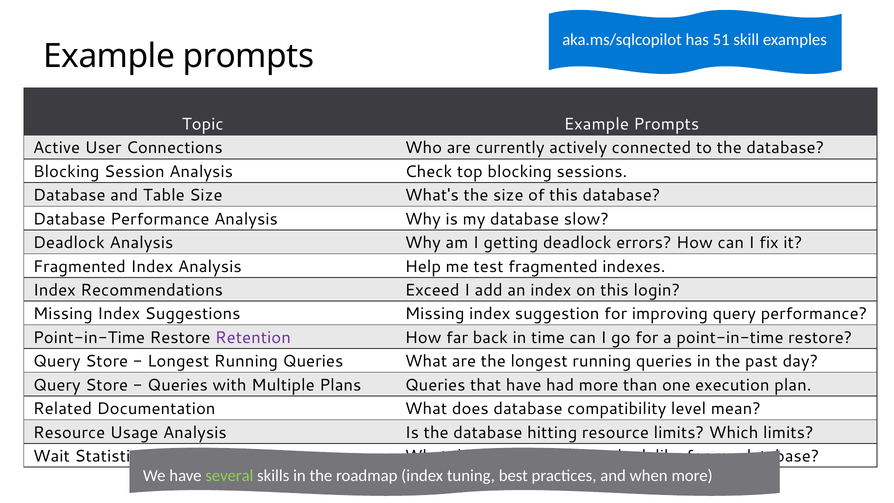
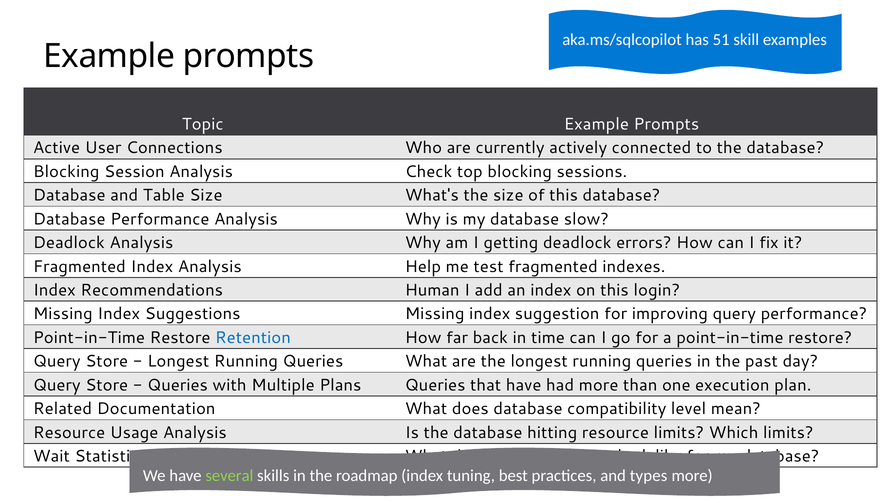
Exceed: Exceed -> Human
Retention colour: purple -> blue
when: when -> types
